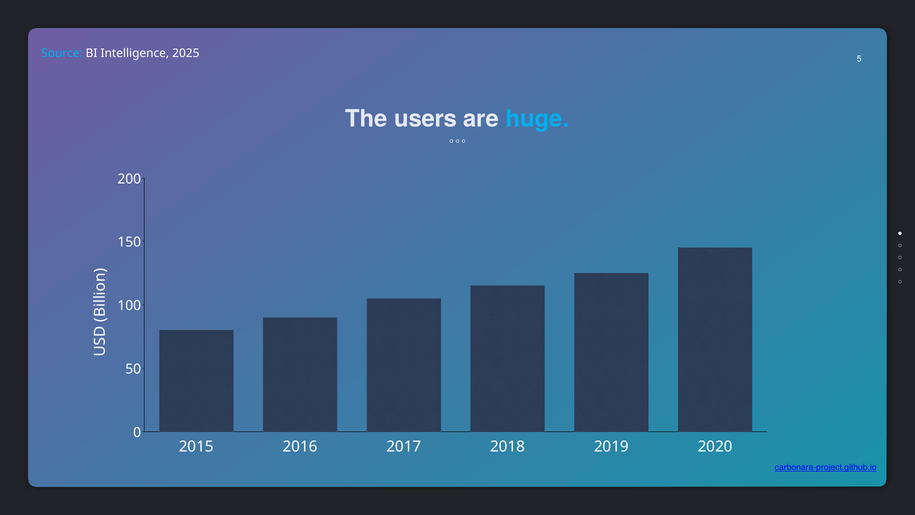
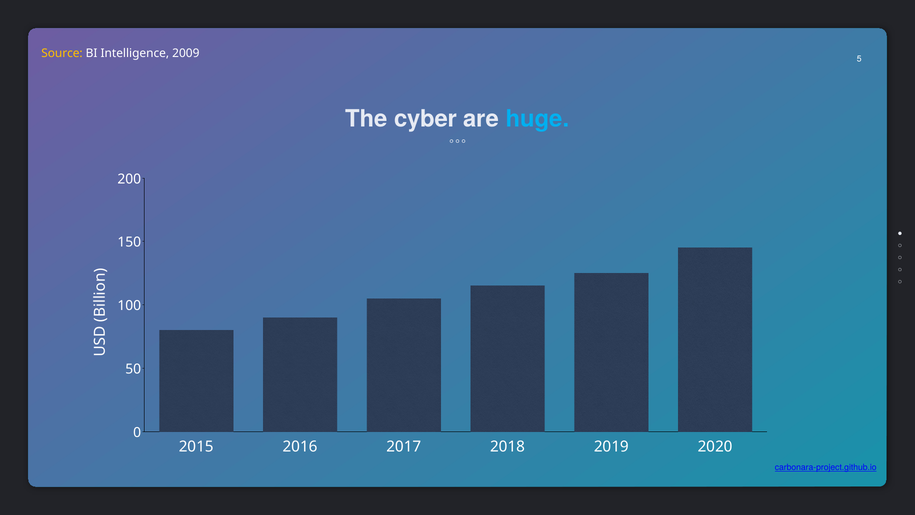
Source colour: light blue -> yellow
2025: 2025 -> 2009
users: users -> cyber
